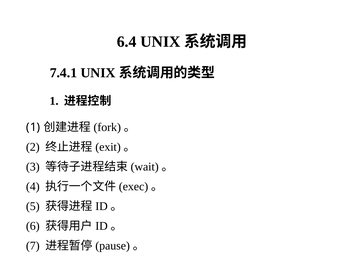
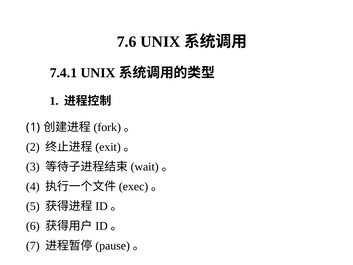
6.4: 6.4 -> 7.6
